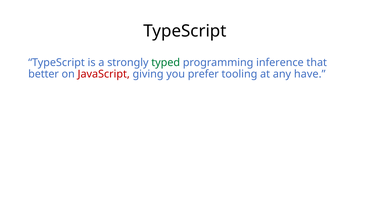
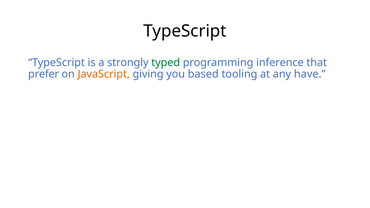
better: better -> prefer
JavaScript colour: red -> orange
prefer: prefer -> based
